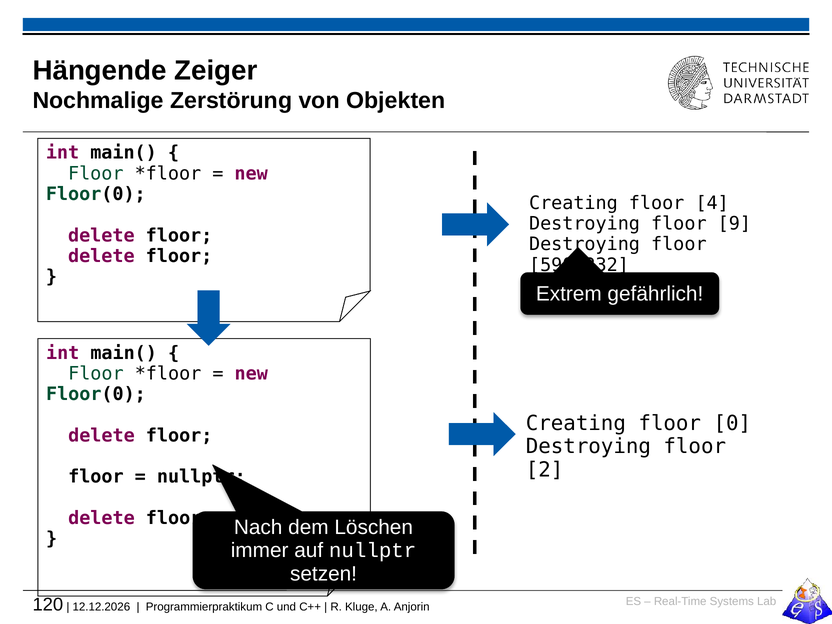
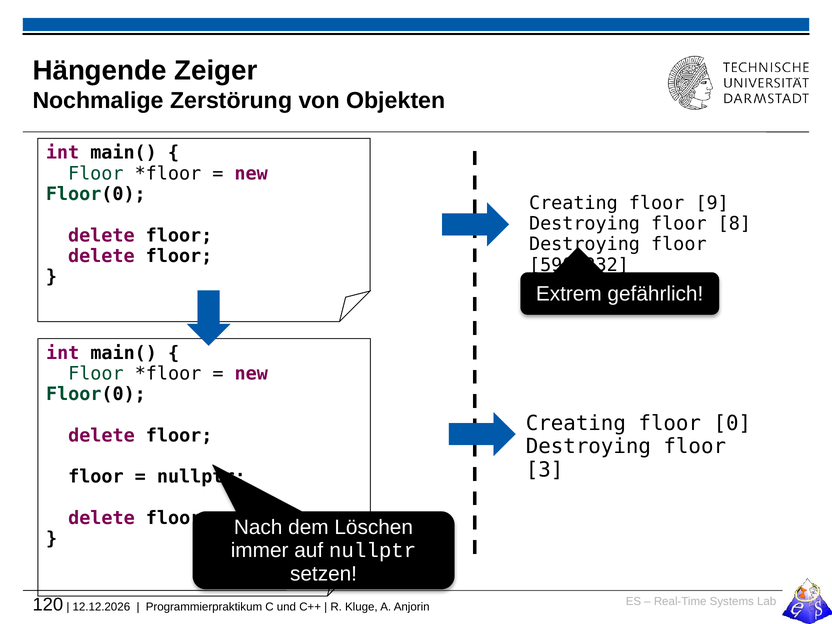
4: 4 -> 9
9: 9 -> 8
2: 2 -> 3
